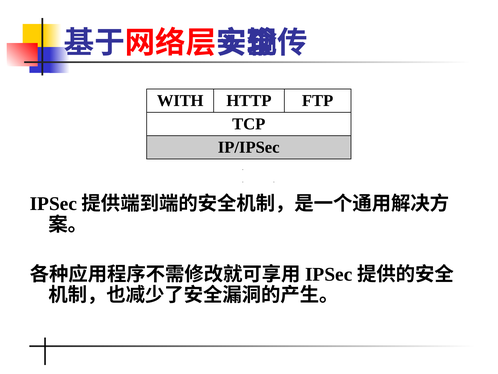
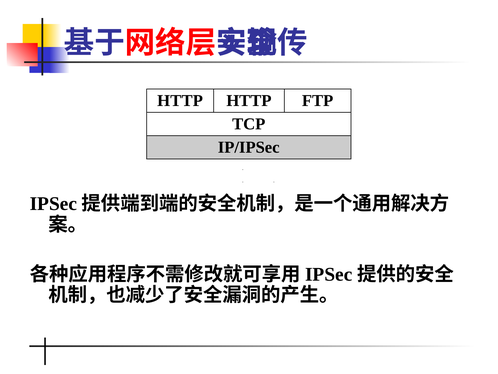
WITH at (180, 101): WITH -> HTTP
